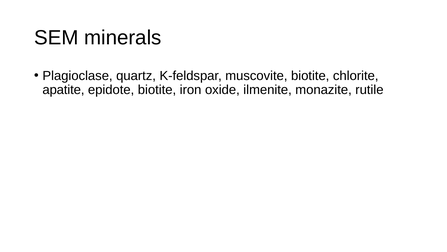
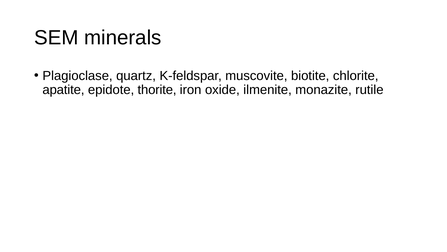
epidote biotite: biotite -> thorite
